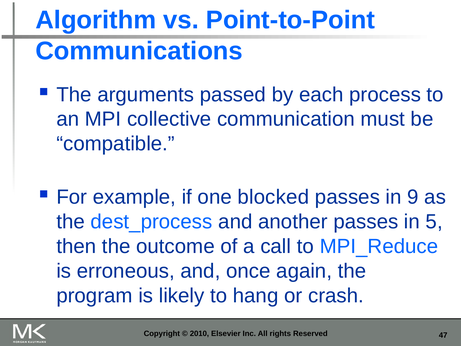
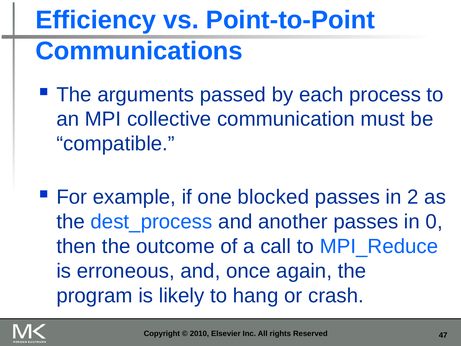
Algorithm: Algorithm -> Efficiency
9: 9 -> 2
5: 5 -> 0
